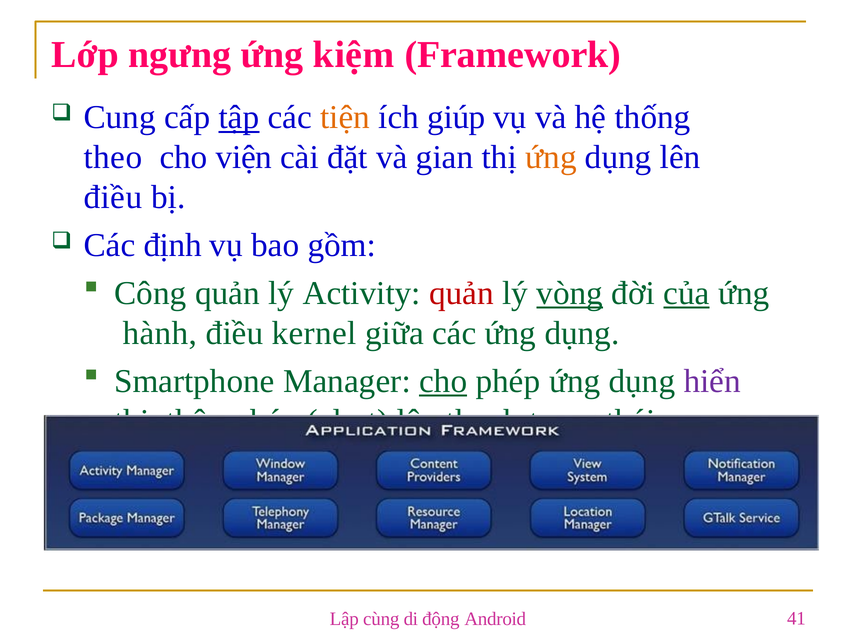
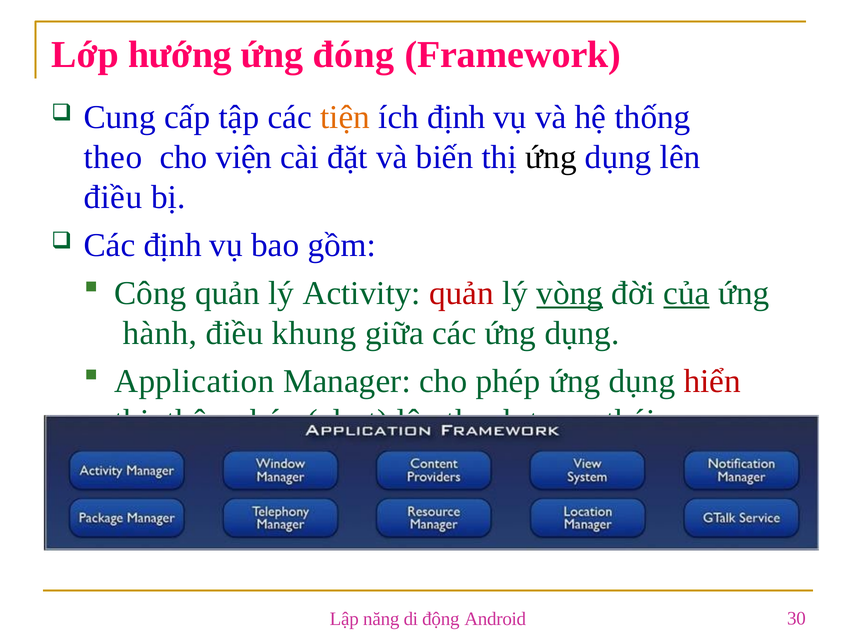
ngưng: ngưng -> hướng
kiệm: kiệm -> đóng
tập underline: present -> none
ích giúp: giúp -> định
gian: gian -> biến
ứng at (551, 157) colour: orange -> black
kernel: kernel -> khung
Smartphone: Smartphone -> Application
cho at (443, 381) underline: present -> none
hiển colour: purple -> red
cùng: cùng -> năng
41: 41 -> 30
